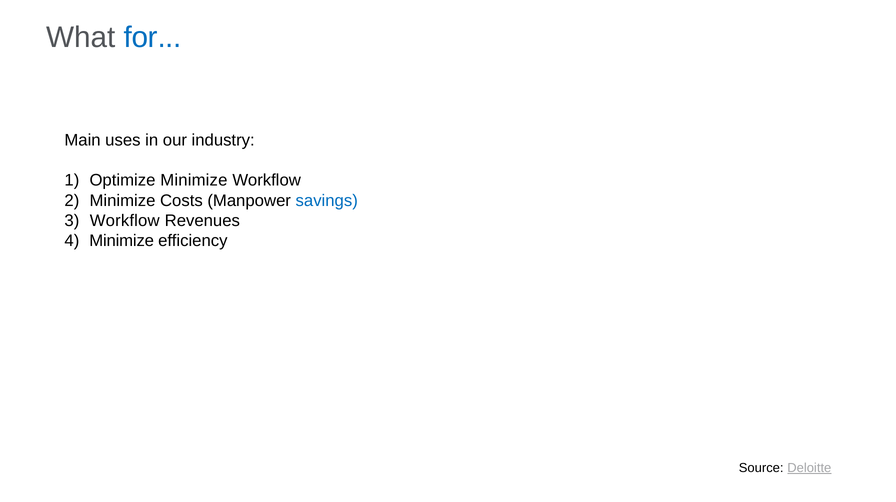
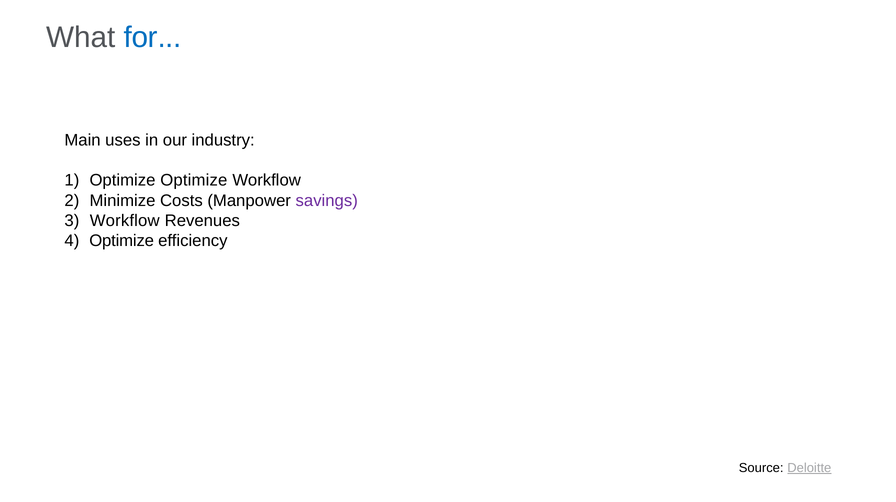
Optimize Minimize: Minimize -> Optimize
savings colour: blue -> purple
Minimize at (122, 240): Minimize -> Optimize
